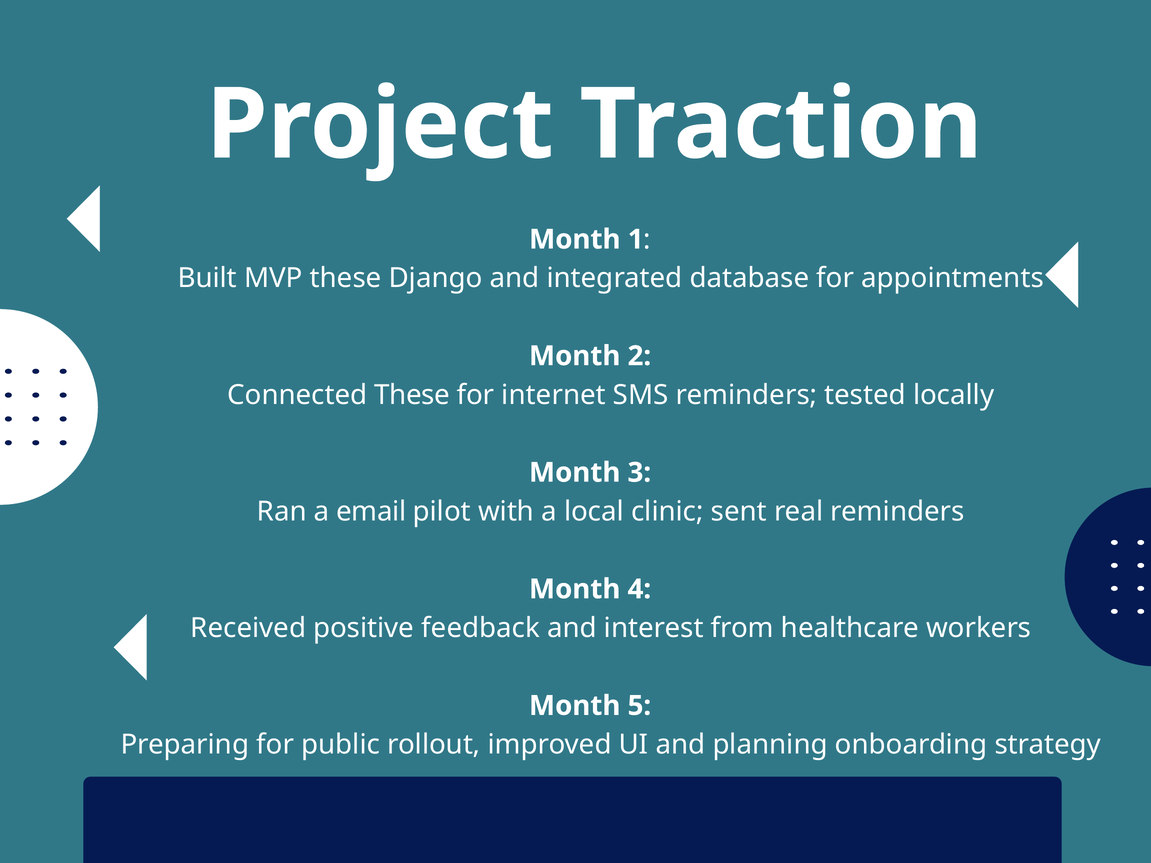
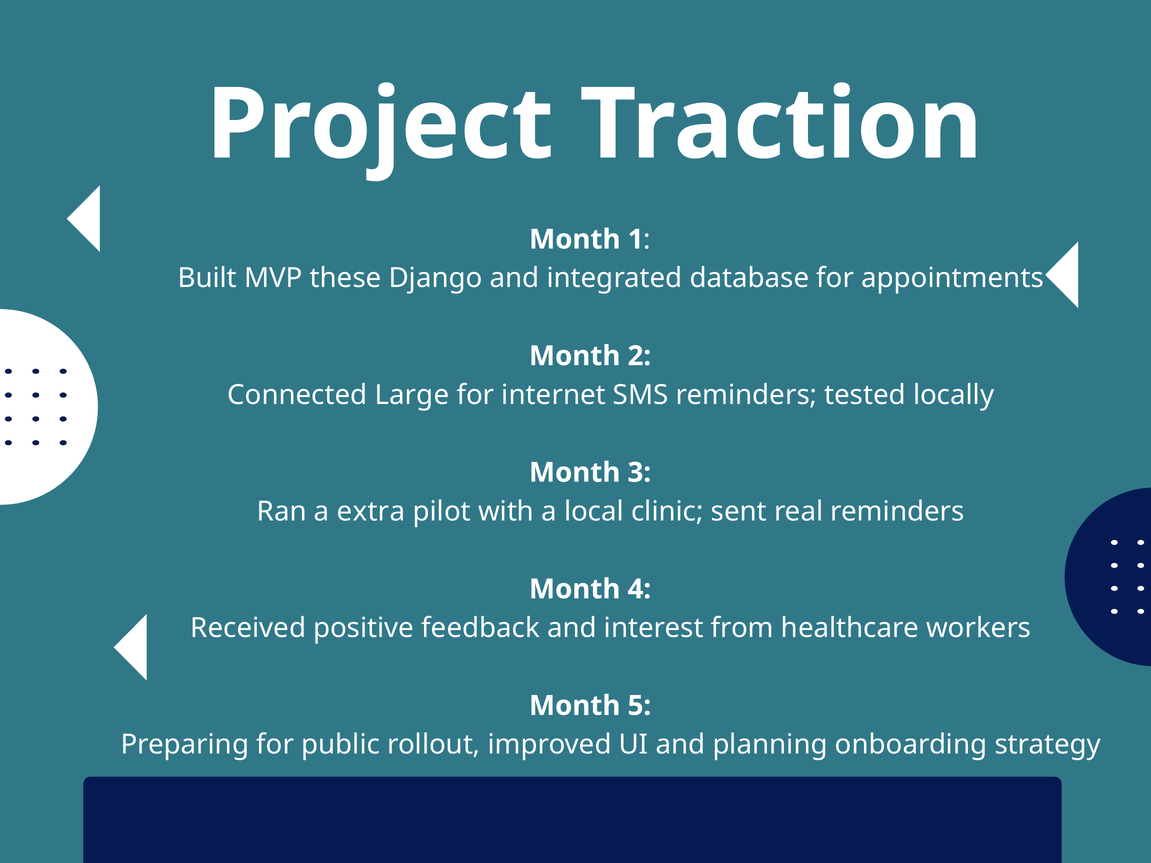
Connected These: These -> Large
email: email -> extra
